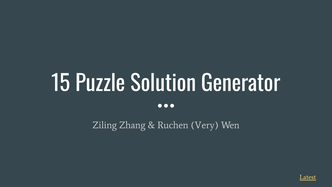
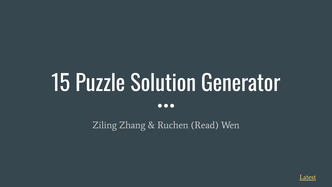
Very: Very -> Read
